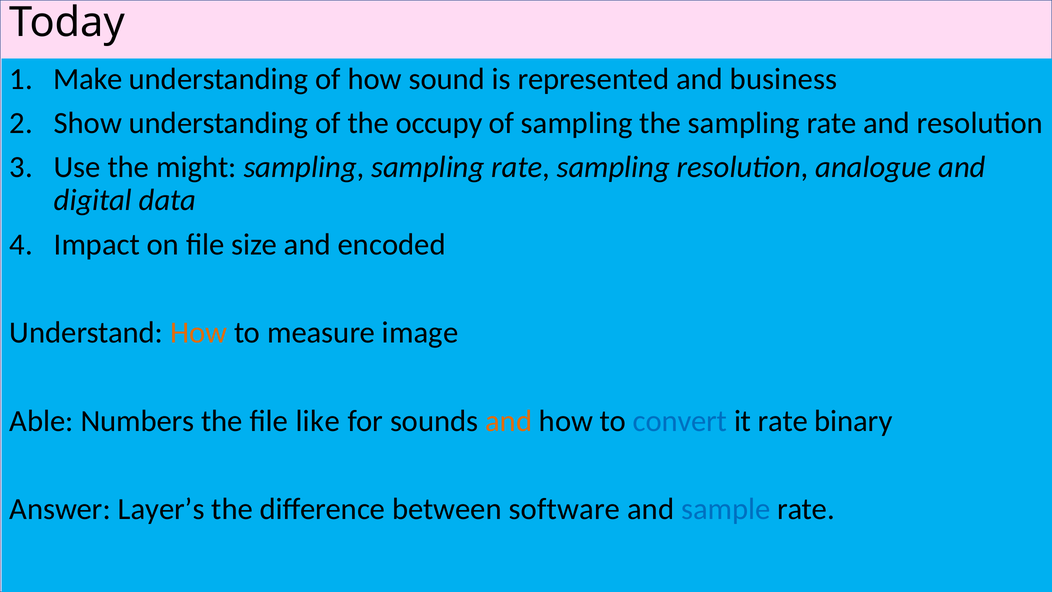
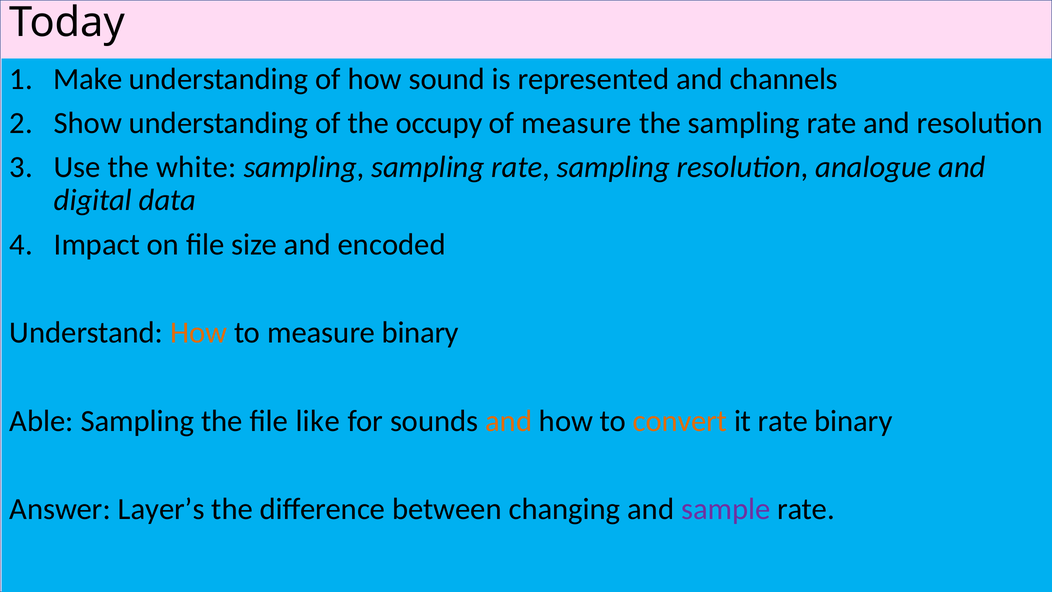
business: business -> channels
of sampling: sampling -> measure
might: might -> white
measure image: image -> binary
Able Numbers: Numbers -> Sampling
convert colour: blue -> orange
software: software -> changing
sample colour: blue -> purple
